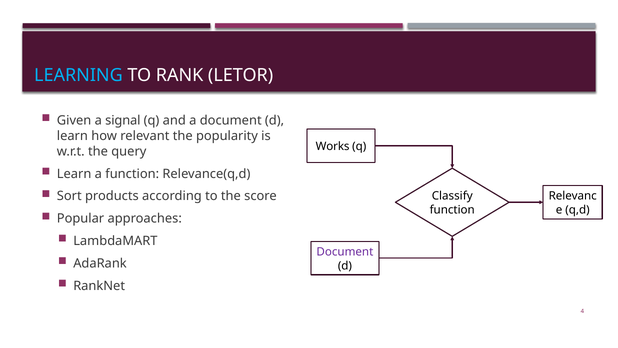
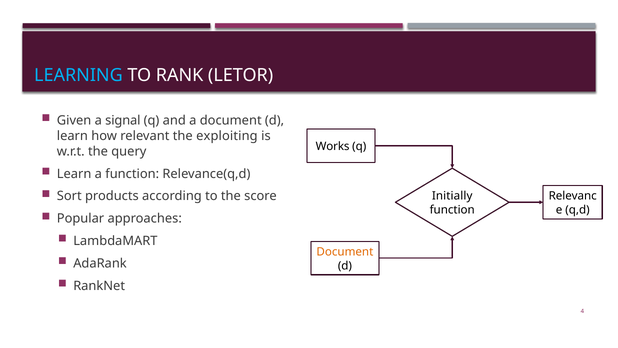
popularity: popularity -> exploiting
Classify: Classify -> Initially
Document at (345, 252) colour: purple -> orange
